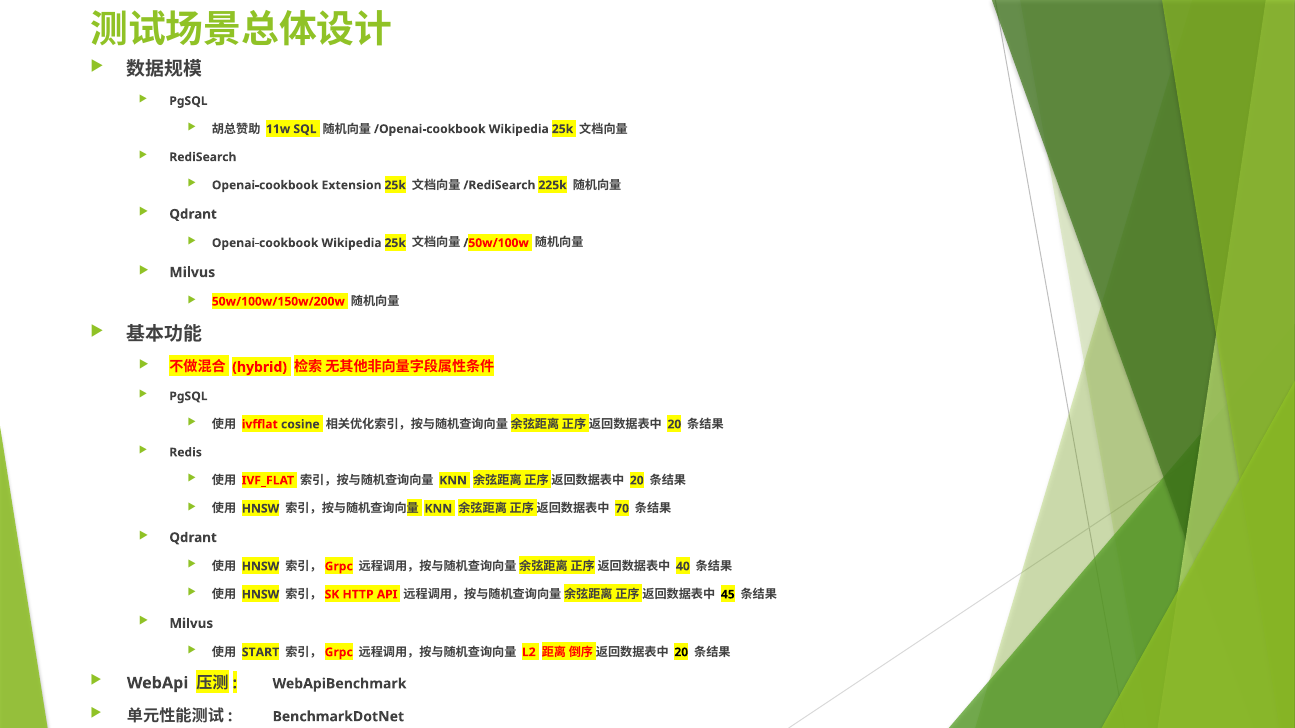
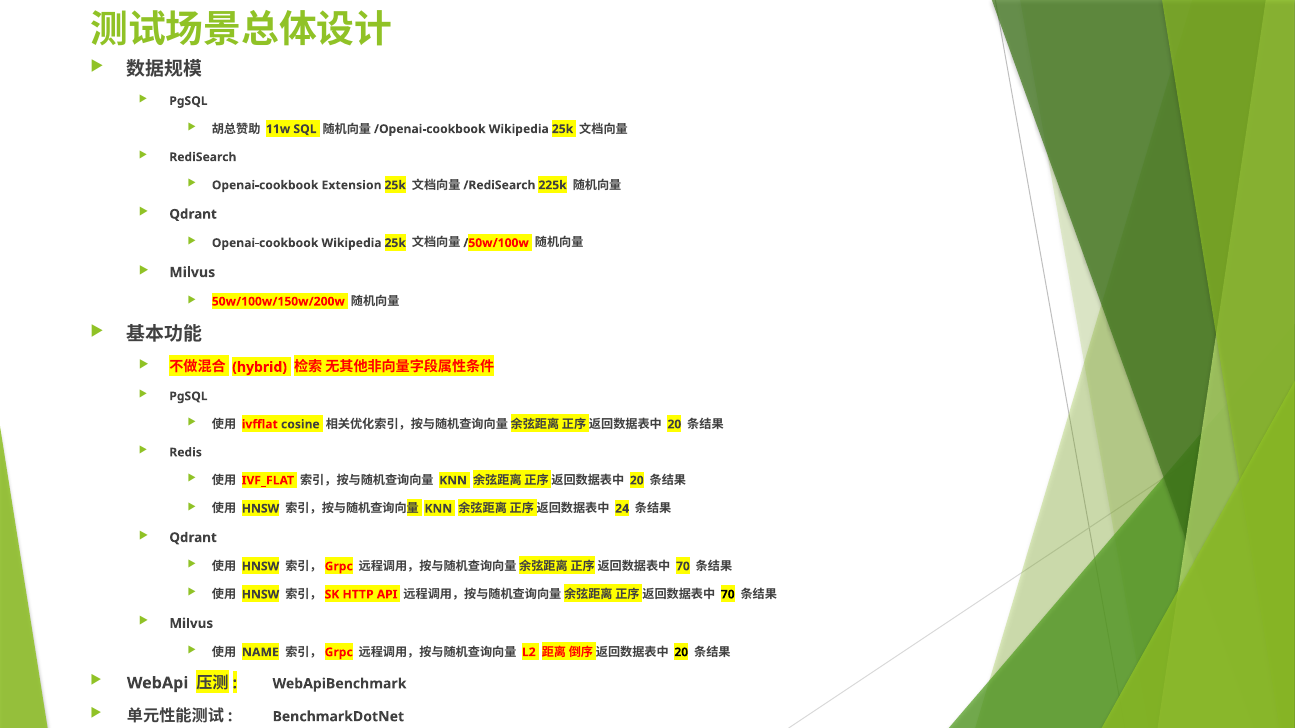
70: 70 -> 24
40 at (683, 567): 40 -> 70
45 at (728, 595): 45 -> 70
START: START -> NAME
